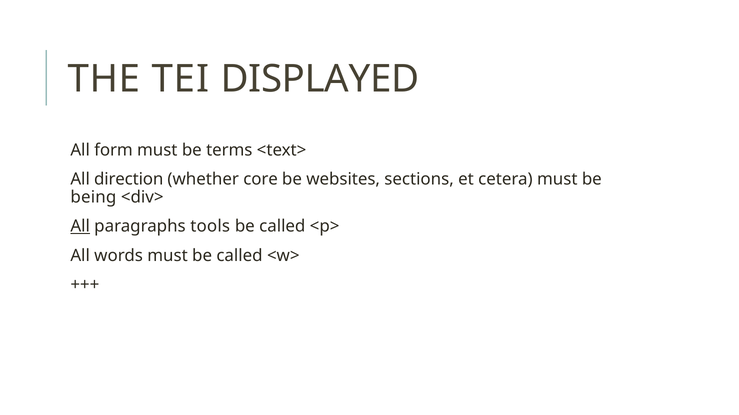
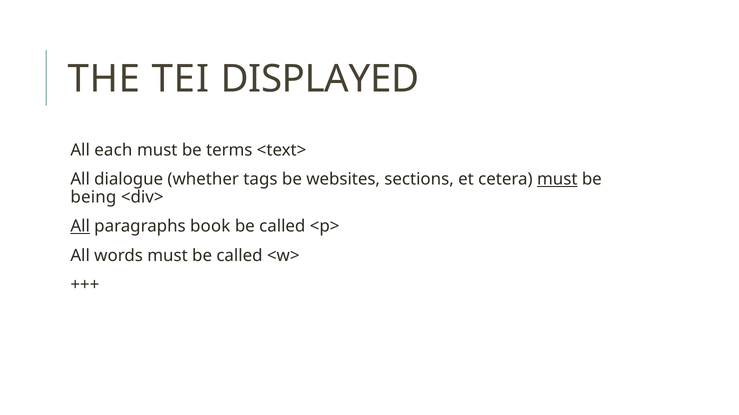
form: form -> each
direction: direction -> dialogue
core: core -> tags
must at (557, 179) underline: none -> present
tools: tools -> book
